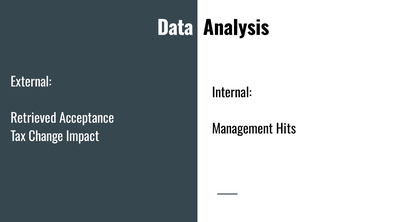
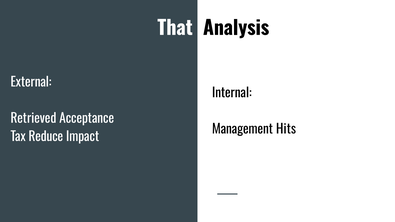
Data: Data -> That
Change: Change -> Reduce
